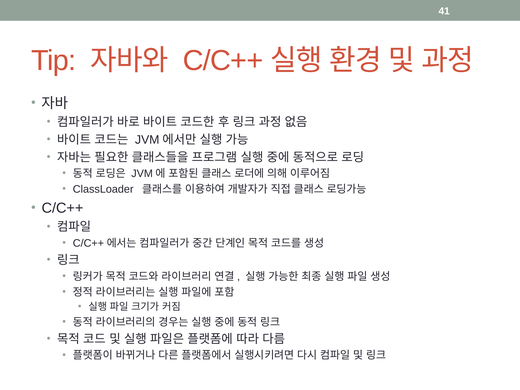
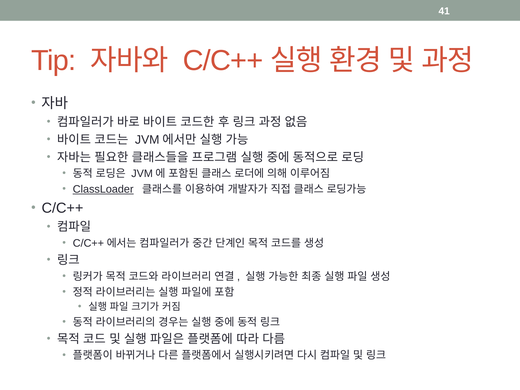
ClassLoader underline: none -> present
